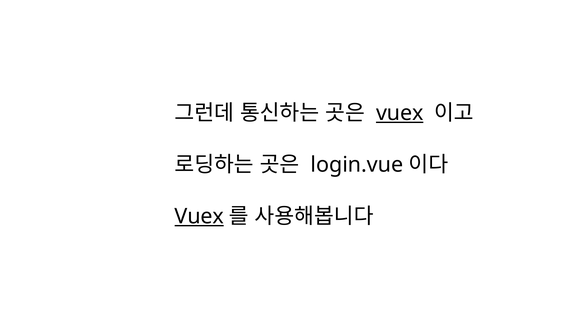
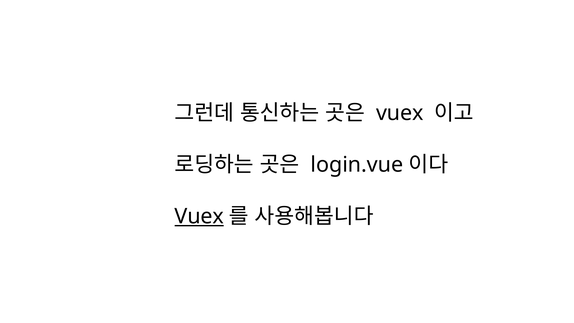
vuex at (400, 113) underline: present -> none
